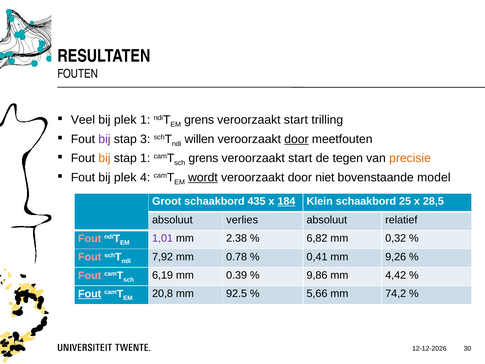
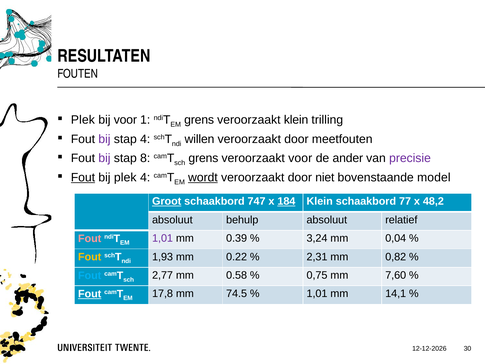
Veel at (83, 120): Veel -> Plek
plek at (125, 120): plek -> voor
start at (296, 120): start -> klein
stap 3: 3 -> 4
door at (296, 139) underline: present -> none
bij at (104, 158) colour: orange -> purple
stap 1: 1 -> 8
start at (300, 158): start -> voor
tegen: tegen -> ander
precisie colour: orange -> purple
Fout at (83, 177) underline: none -> present
Groot underline: none -> present
435: 435 -> 747
25: 25 -> 77
28,5: 28,5 -> 48,2
verlies: verlies -> behulp
2.38: 2.38 -> 0.39
6,82: 6,82 -> 3,24
0,32: 0,32 -> 0,04
Fout at (90, 257) colour: pink -> yellow
7,92: 7,92 -> 1,93
0.78: 0.78 -> 0.22
0,41: 0,41 -> 2,31
9,26: 9,26 -> 0,82
Fout at (90, 275) colour: pink -> light blue
6,19: 6,19 -> 2,77
0.39: 0.39 -> 0.58
9,86: 9,86 -> 0,75
4,42: 4,42 -> 7,60
20,8: 20,8 -> 17,8
92.5: 92.5 -> 74.5
5,66 at (317, 293): 5,66 -> 1,01
74,2: 74,2 -> 14,1
